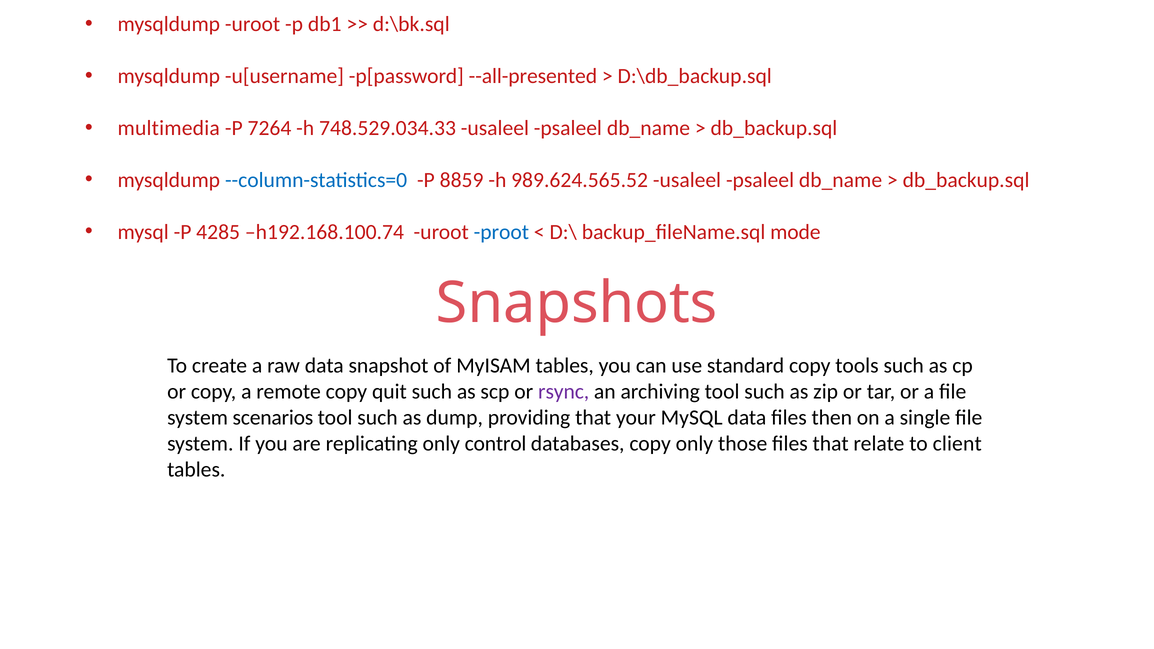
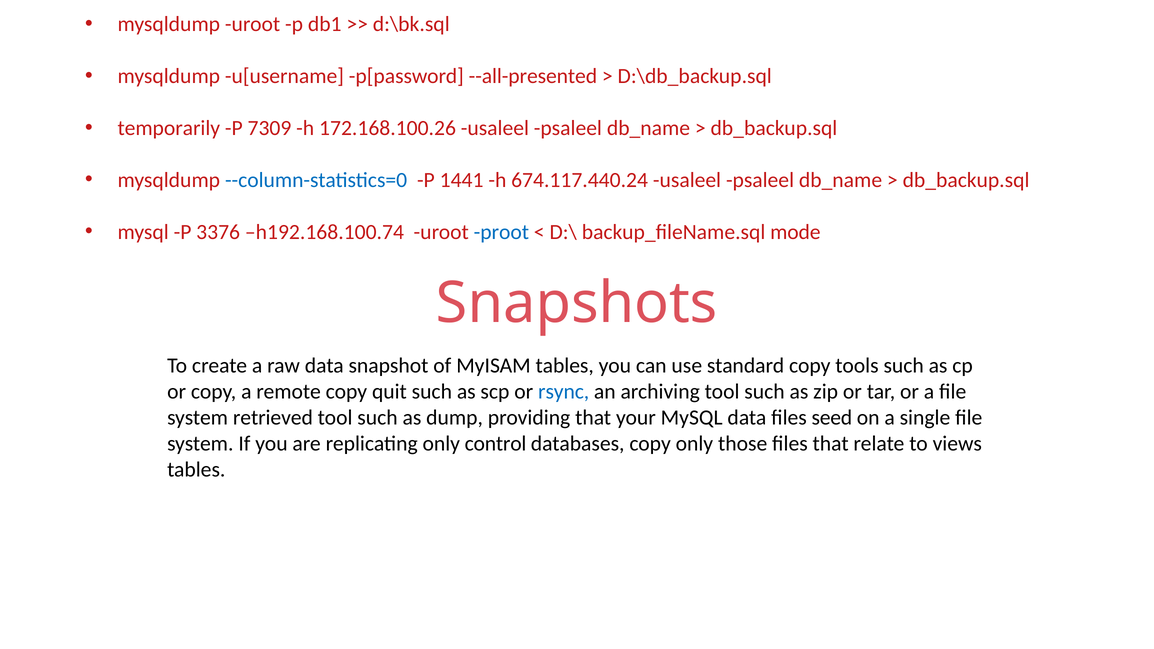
multimedia: multimedia -> temporarily
7264: 7264 -> 7309
748.529.034.33: 748.529.034.33 -> 172.168.100.26
8859: 8859 -> 1441
989.624.565.52: 989.624.565.52 -> 674.117.440.24
4285: 4285 -> 3376
rsync colour: purple -> blue
scenarios: scenarios -> retrieved
then: then -> seed
client: client -> views
